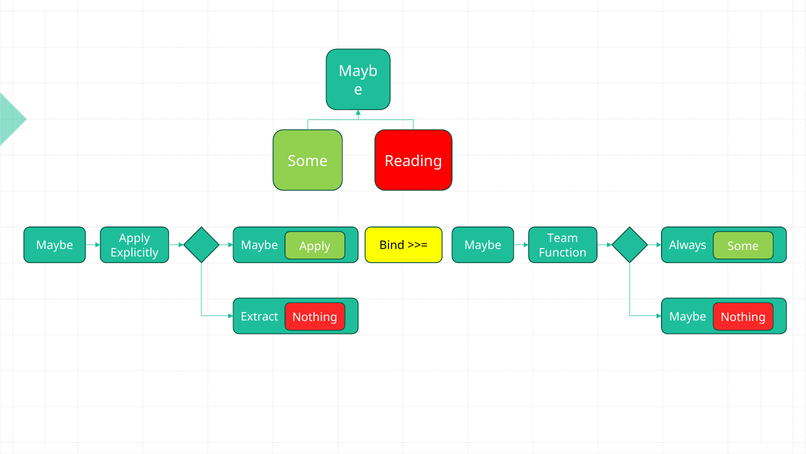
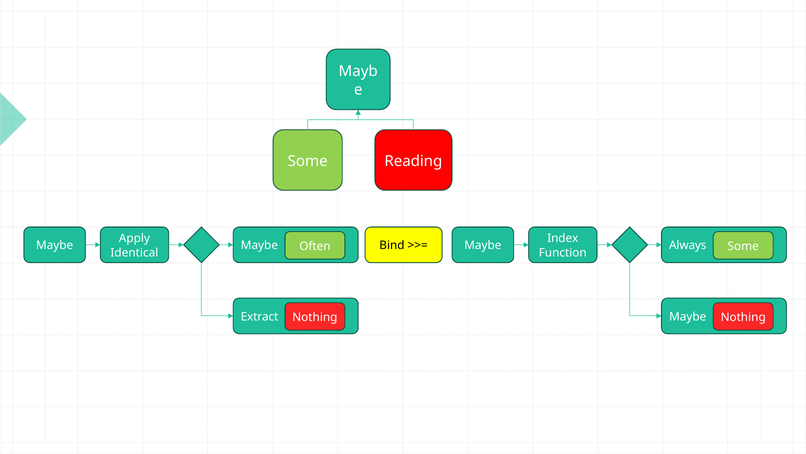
Team: Team -> Index
Apply at (315, 246): Apply -> Often
Explicitly: Explicitly -> Identical
